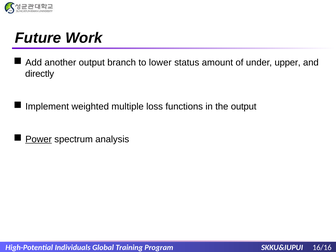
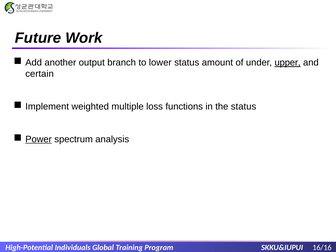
upper underline: none -> present
directly: directly -> certain
the output: output -> status
